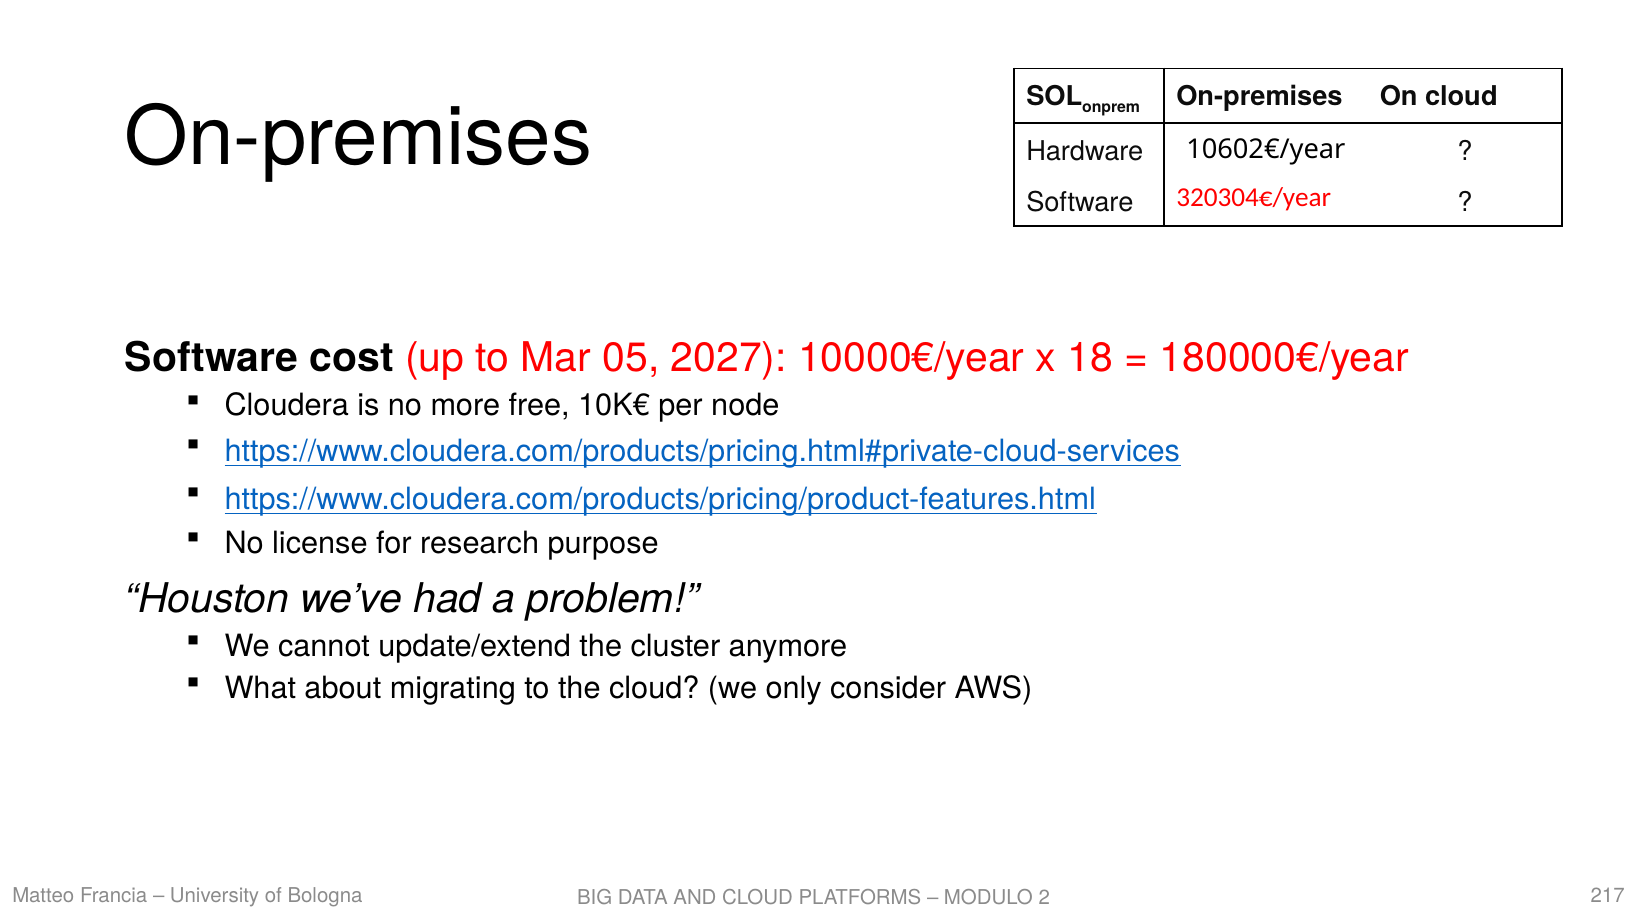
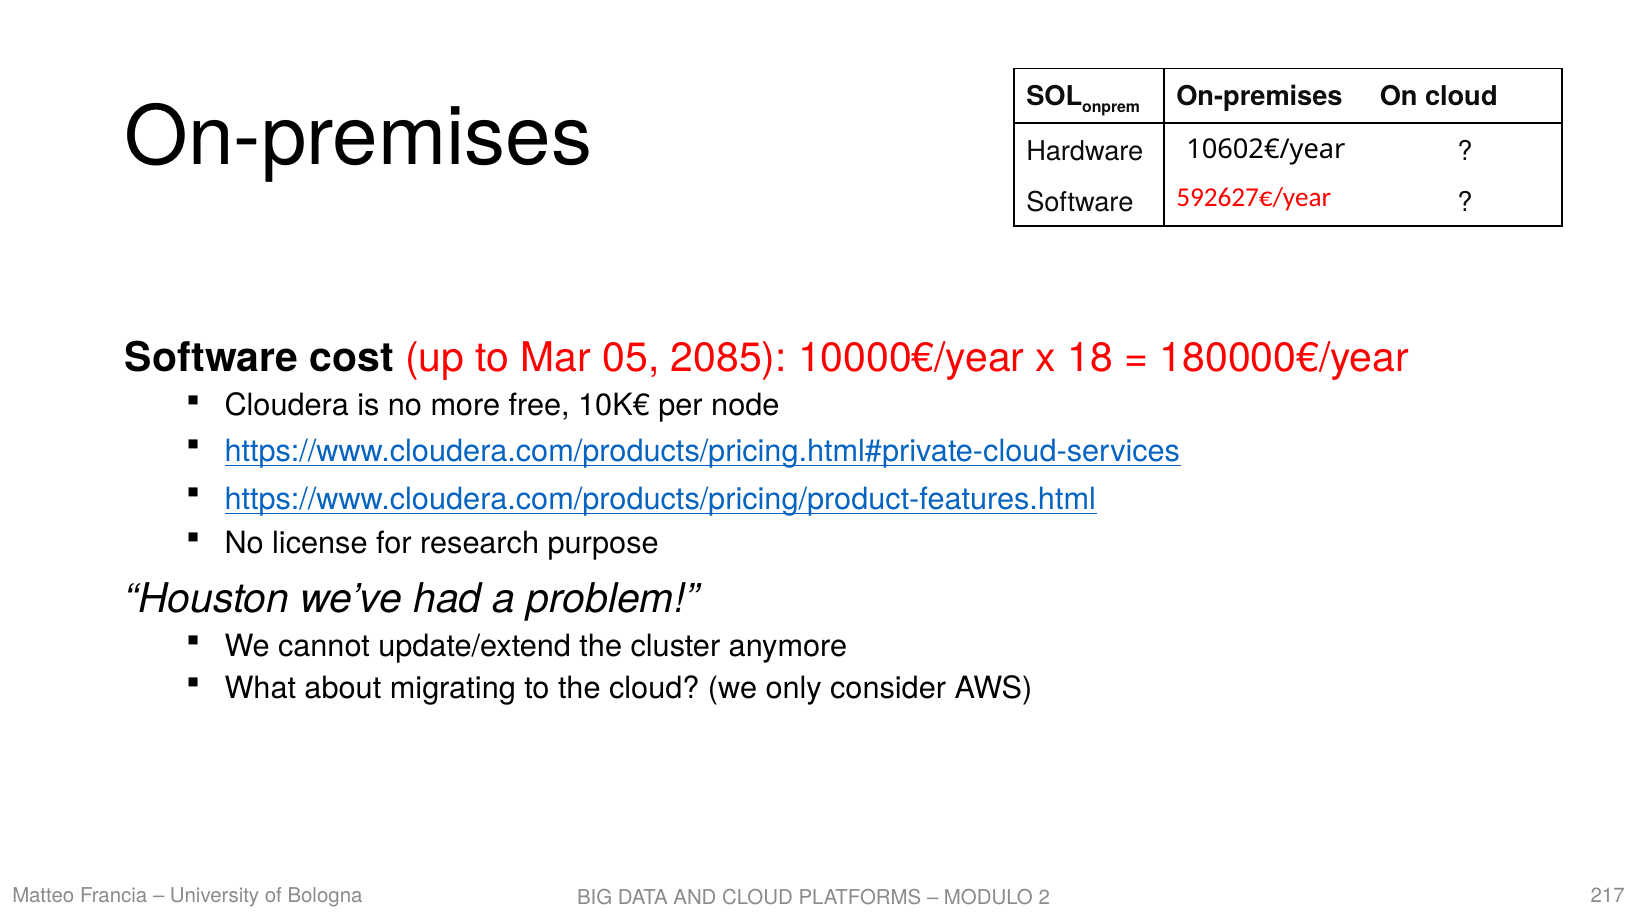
320304€/year: 320304€/year -> 592627€/year
2027: 2027 -> 2085
